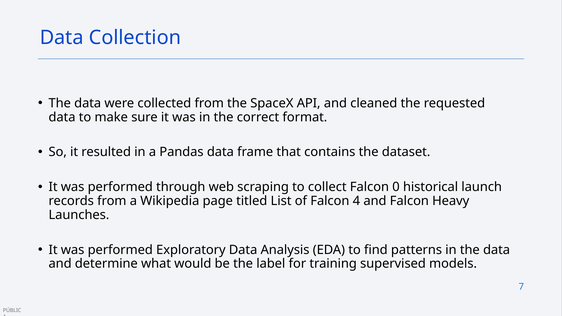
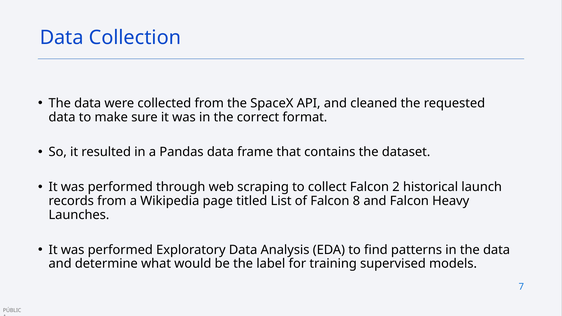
0: 0 -> 2
4: 4 -> 8
